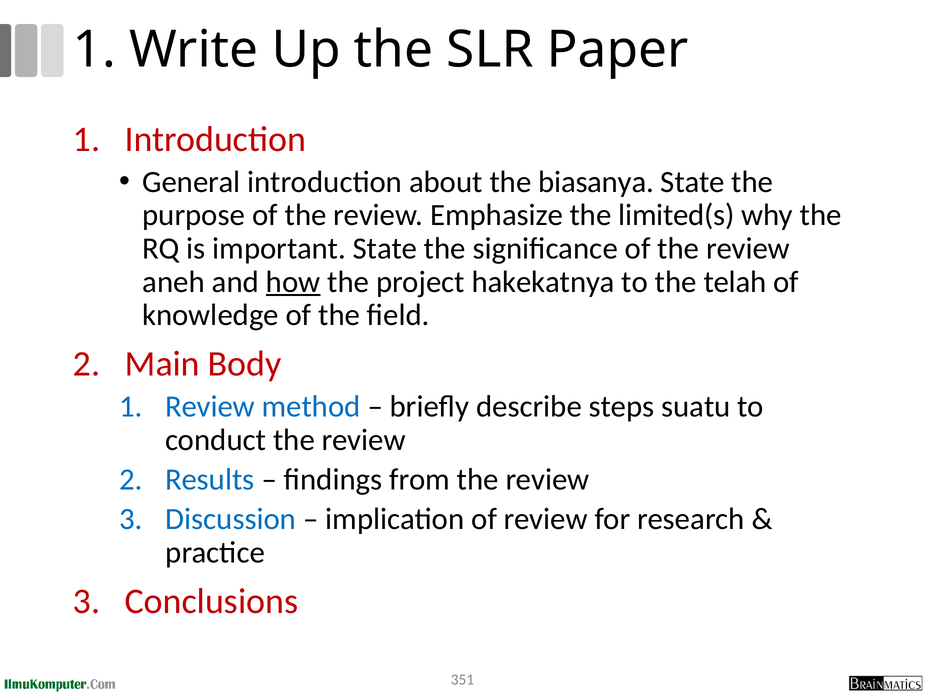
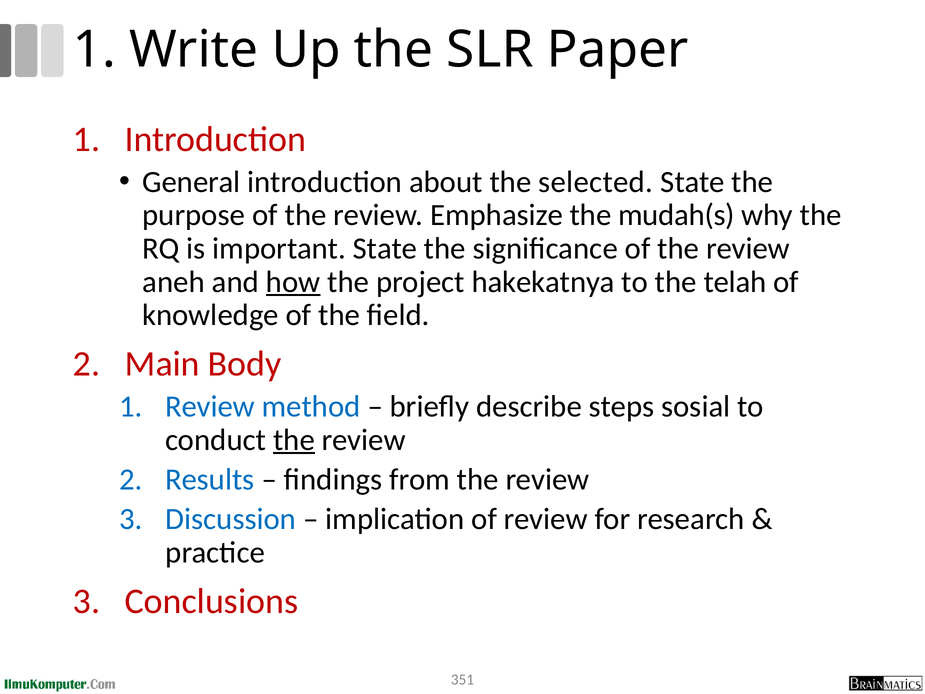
biasanya: biasanya -> selected
limited(s: limited(s -> mudah(s
suatu: suatu -> sosial
the at (294, 440) underline: none -> present
